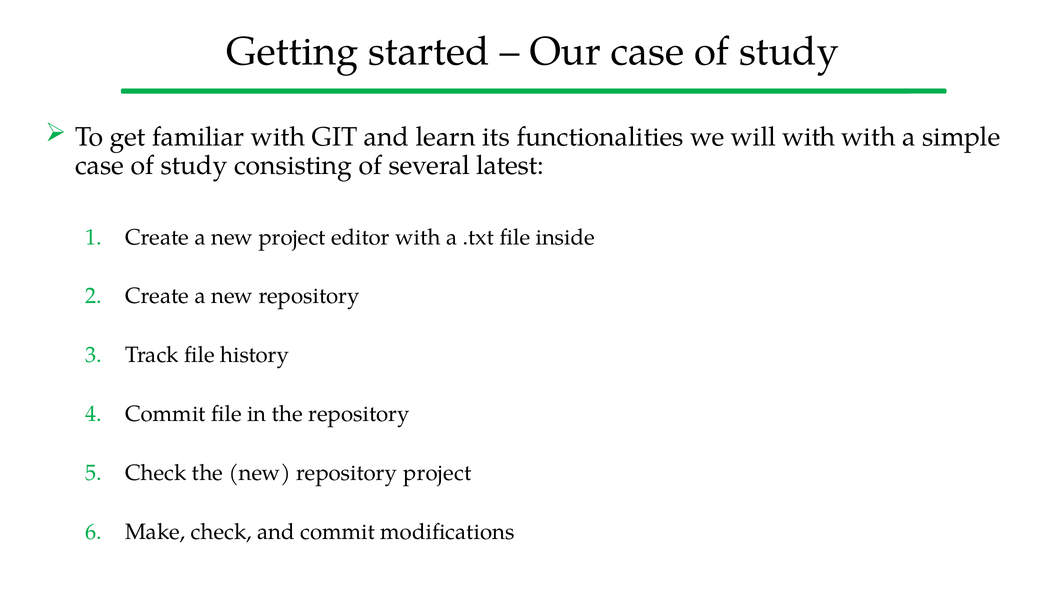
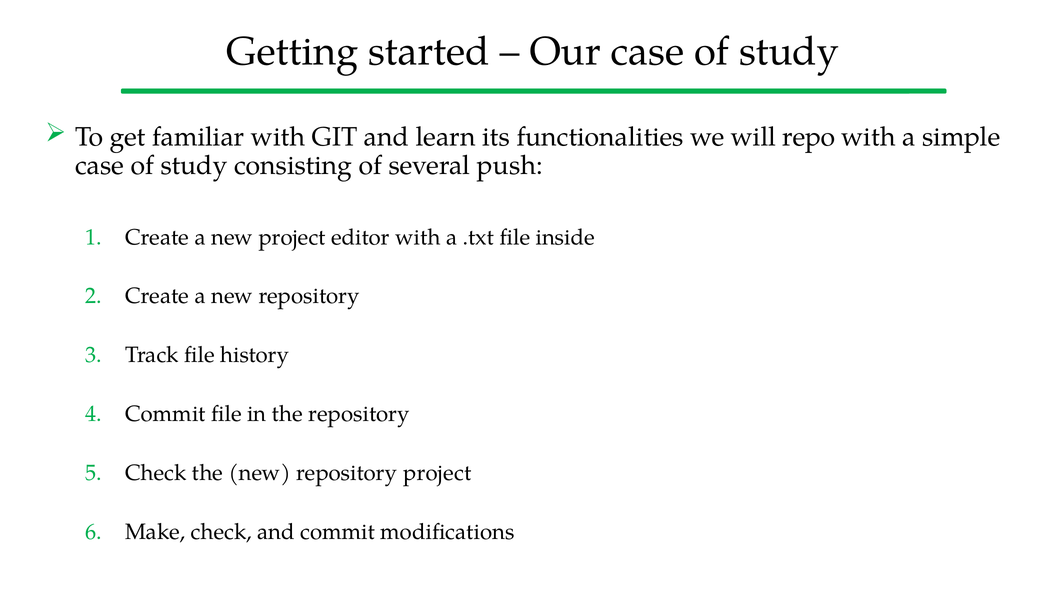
will with: with -> repo
latest: latest -> push
